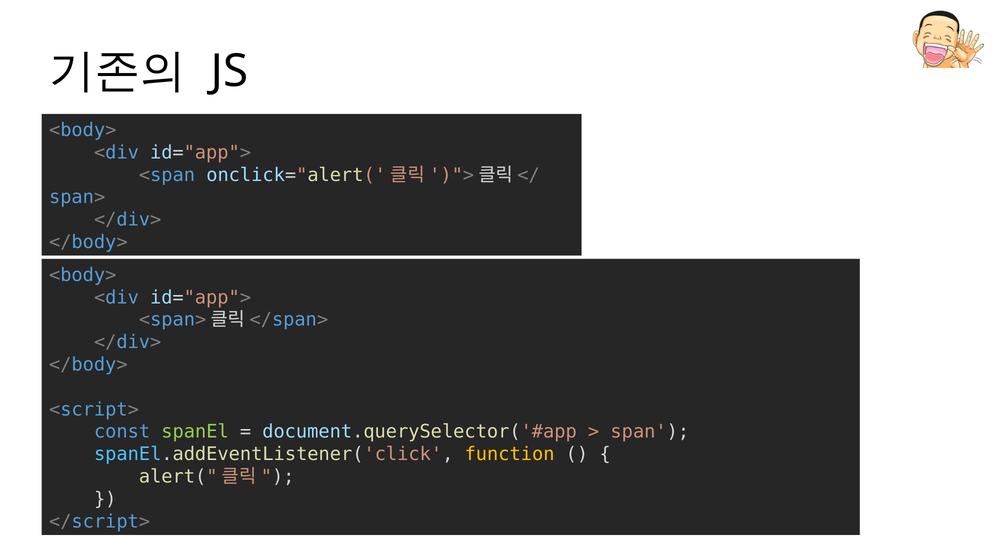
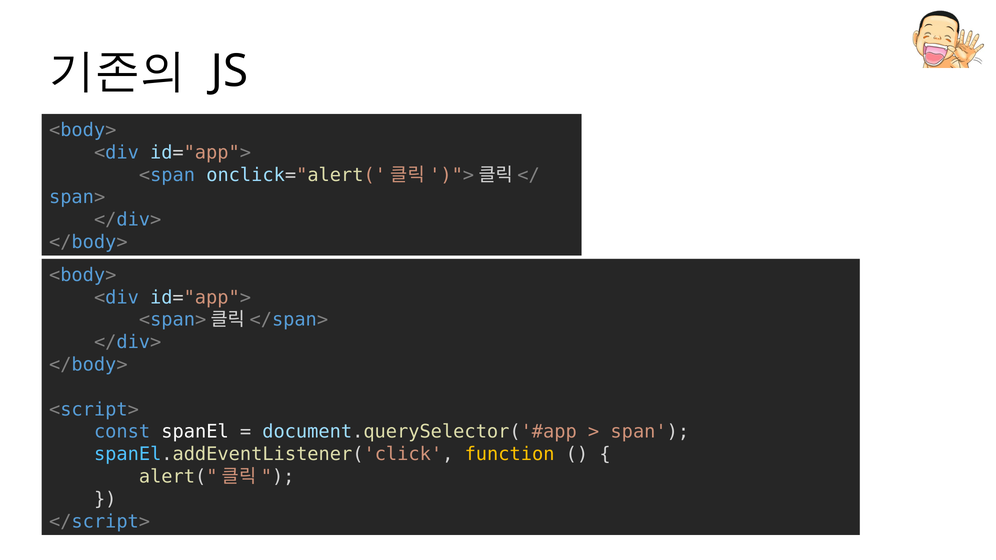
spanEl colour: light green -> white
